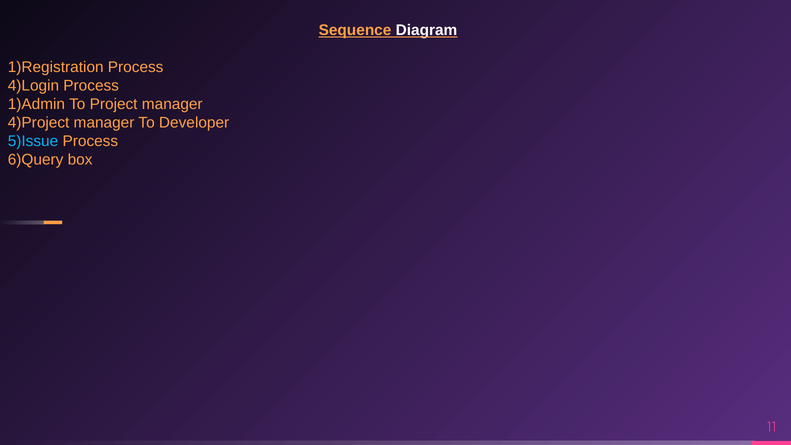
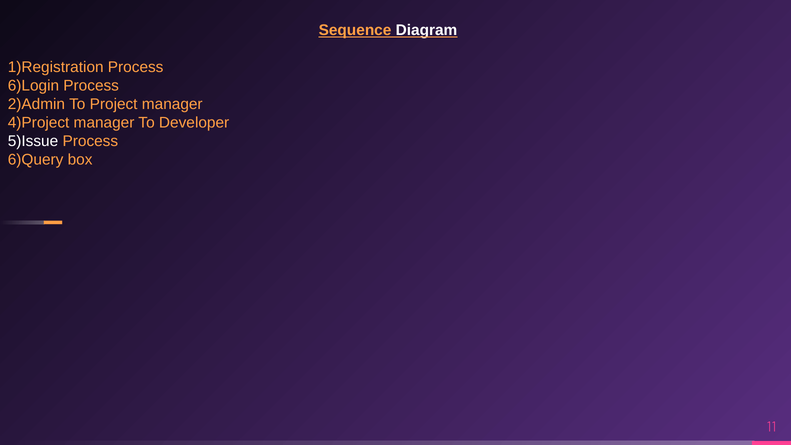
4)Login: 4)Login -> 6)Login
1)Admin: 1)Admin -> 2)Admin
5)Issue colour: light blue -> white
